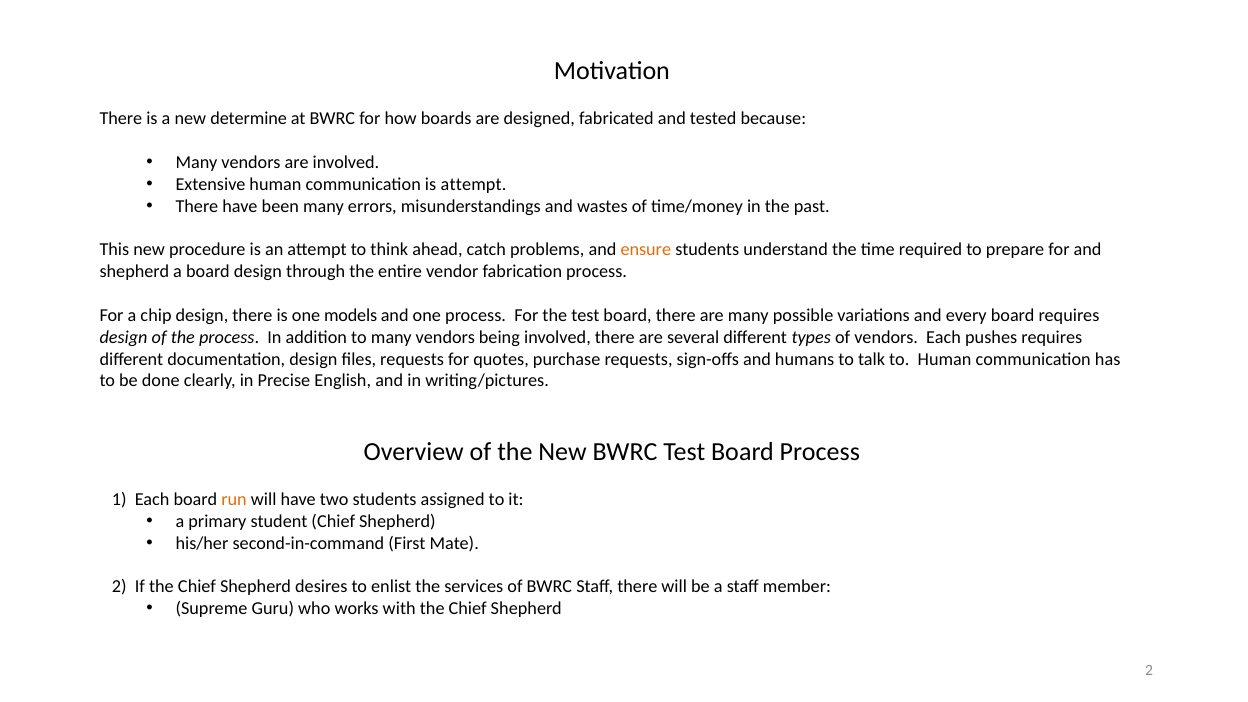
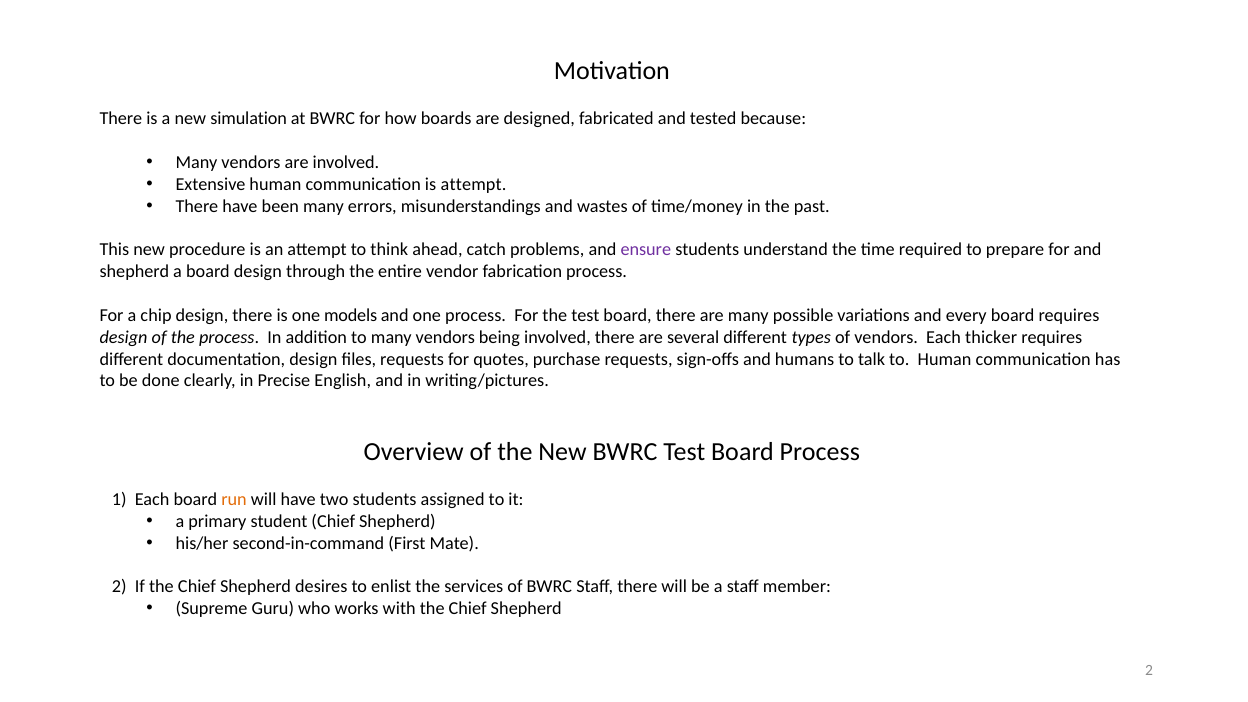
determine: determine -> simulation
ensure colour: orange -> purple
pushes: pushes -> thicker
